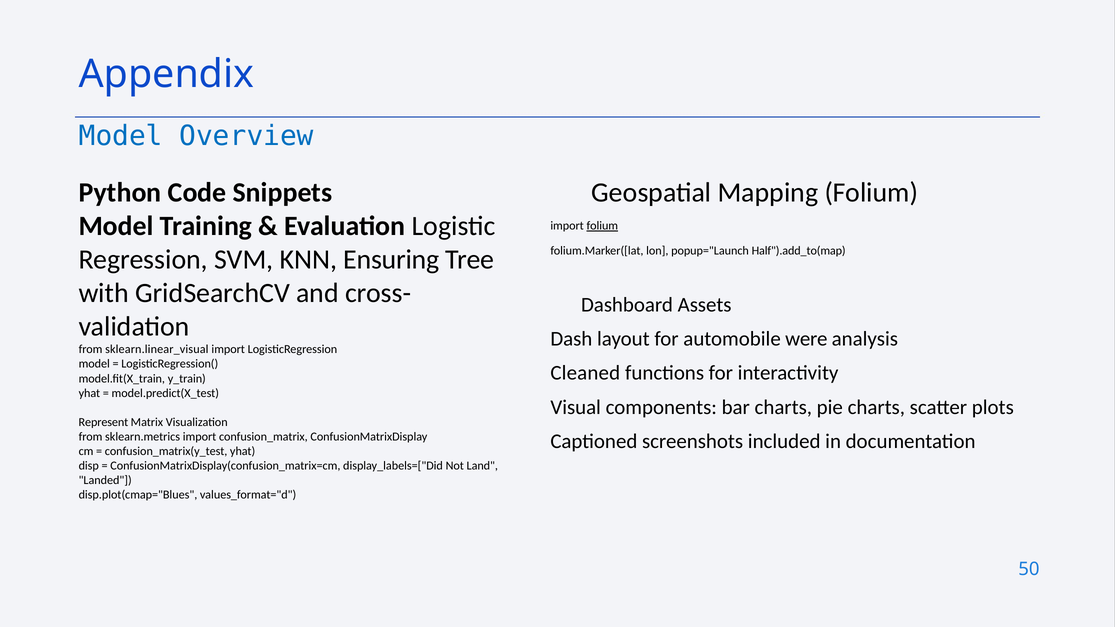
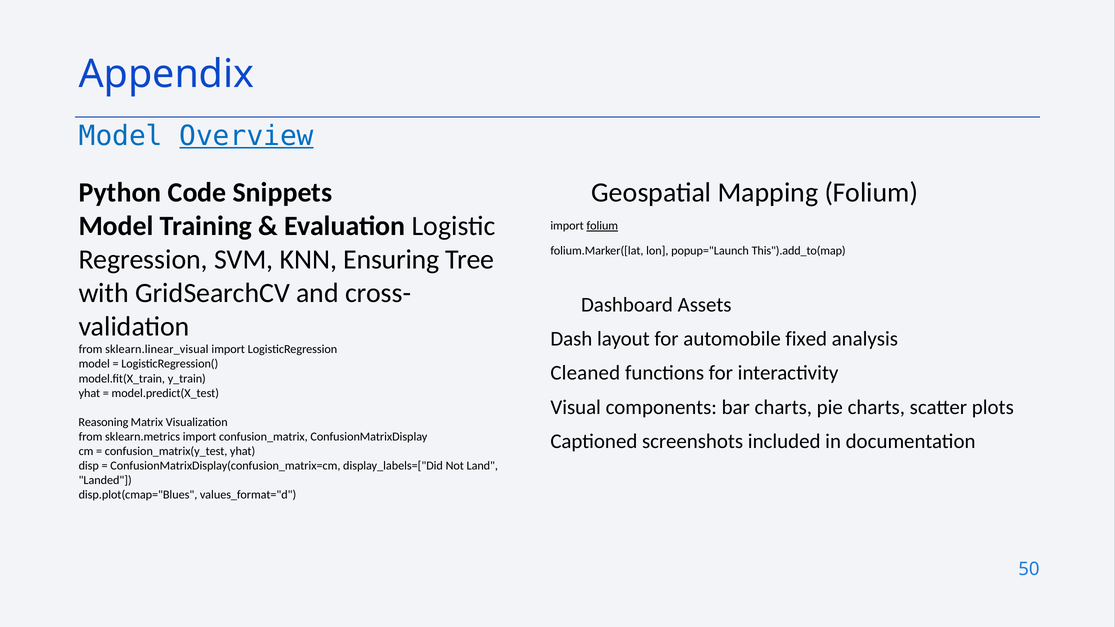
Overview underline: none -> present
Half").add_to(map: Half").add_to(map -> This").add_to(map
were: were -> fixed
Represent: Represent -> Reasoning
